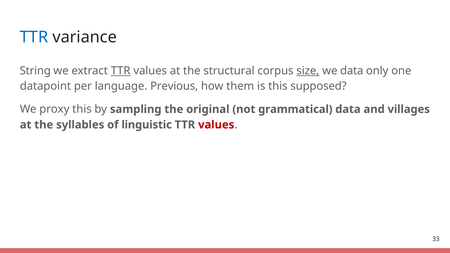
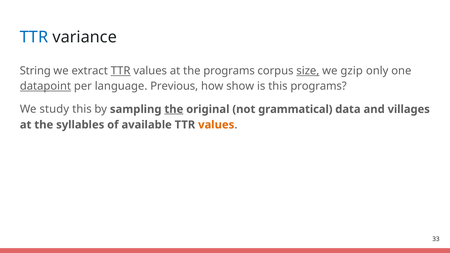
the structural: structural -> programs
we data: data -> gzip
datapoint underline: none -> present
them: them -> show
this supposed: supposed -> programs
proxy: proxy -> study
the at (174, 109) underline: none -> present
linguistic: linguistic -> available
values at (216, 125) colour: red -> orange
